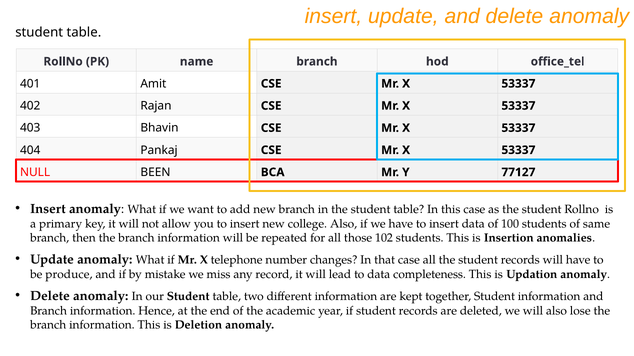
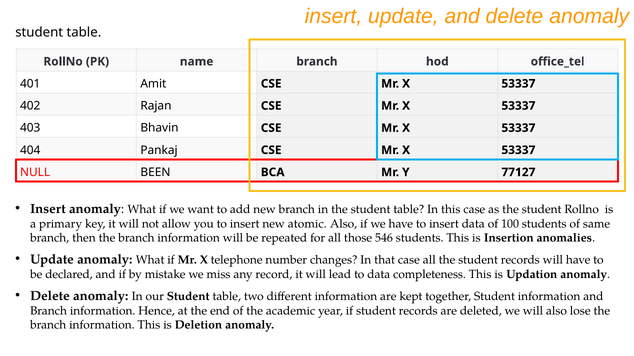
college: college -> atomic
102: 102 -> 546
produce: produce -> declared
